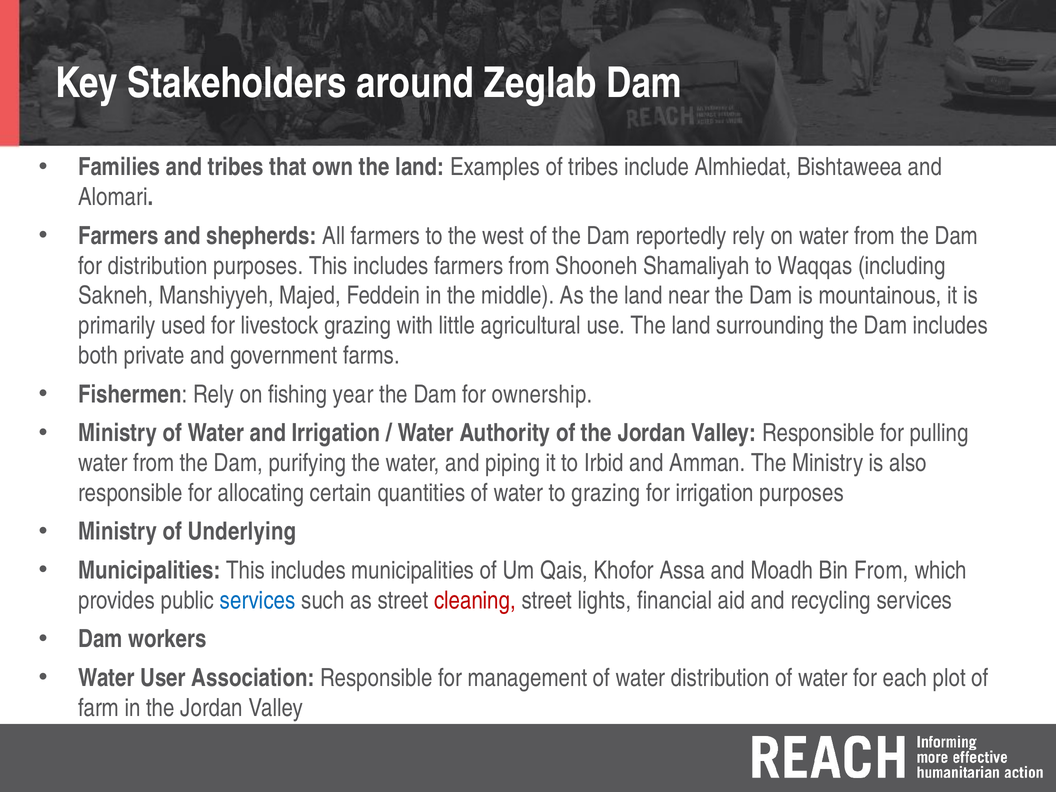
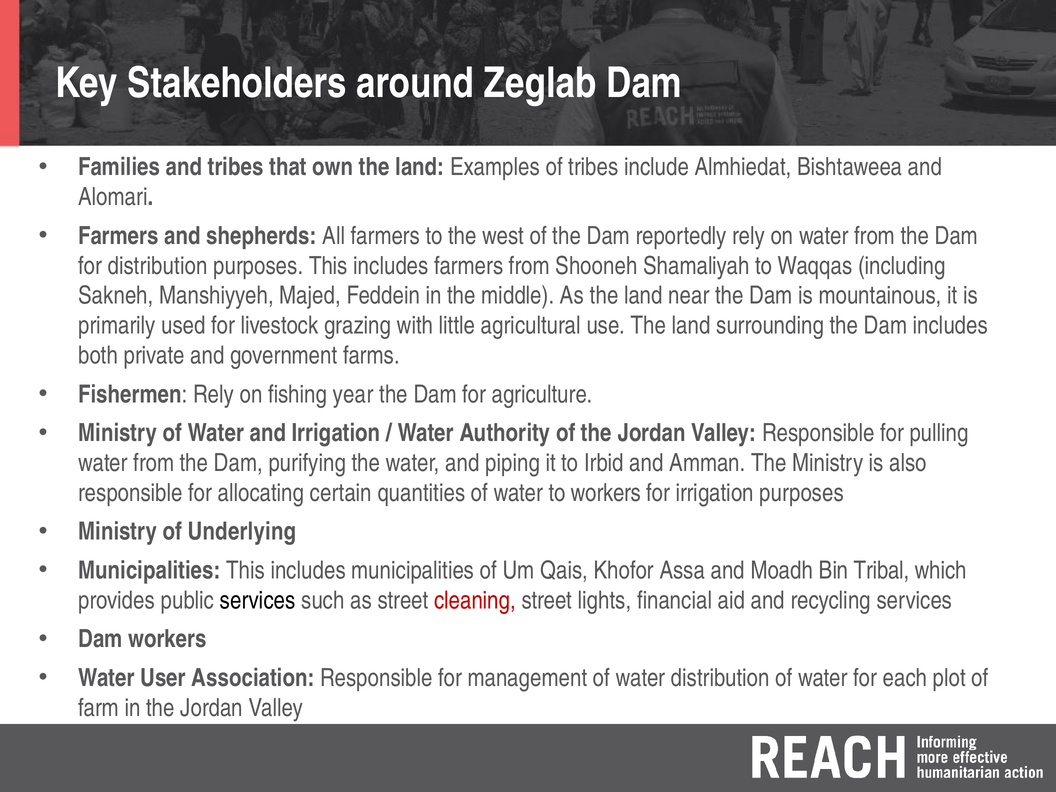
ownership: ownership -> agriculture
to grazing: grazing -> workers
Bin From: From -> Tribal
services at (258, 600) colour: blue -> black
